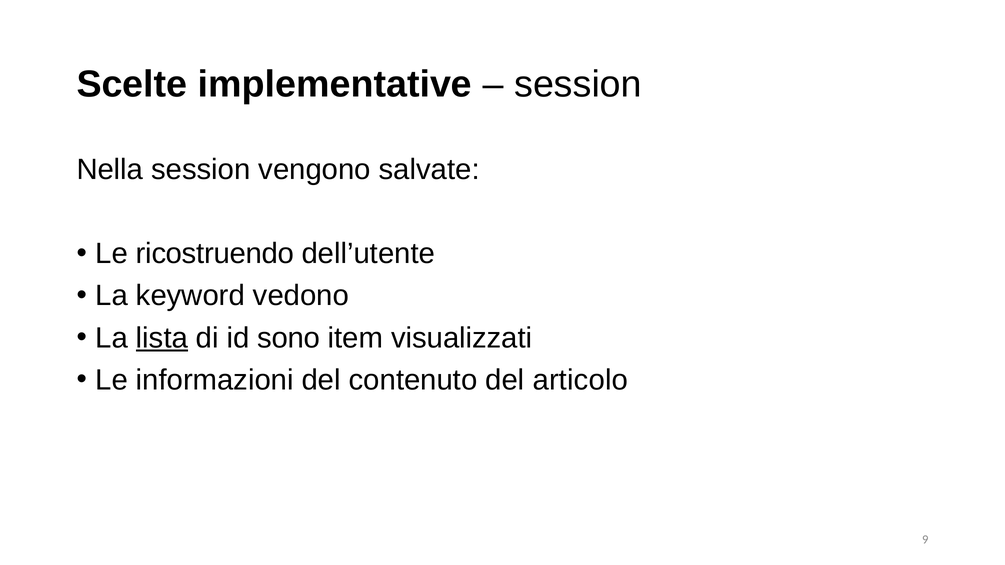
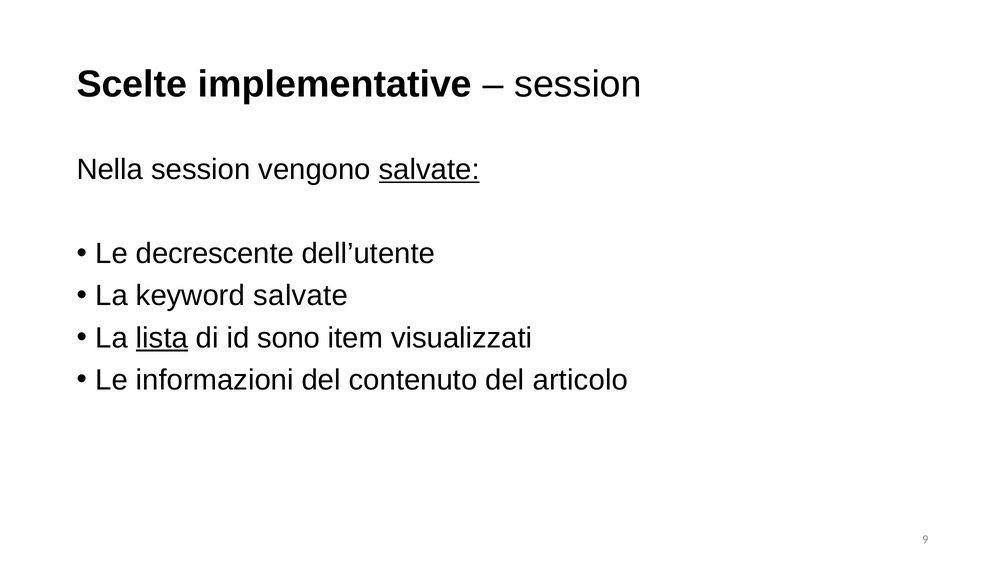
salvate at (429, 170) underline: none -> present
ricostruendo: ricostruendo -> decrescente
keyword vedono: vedono -> salvate
